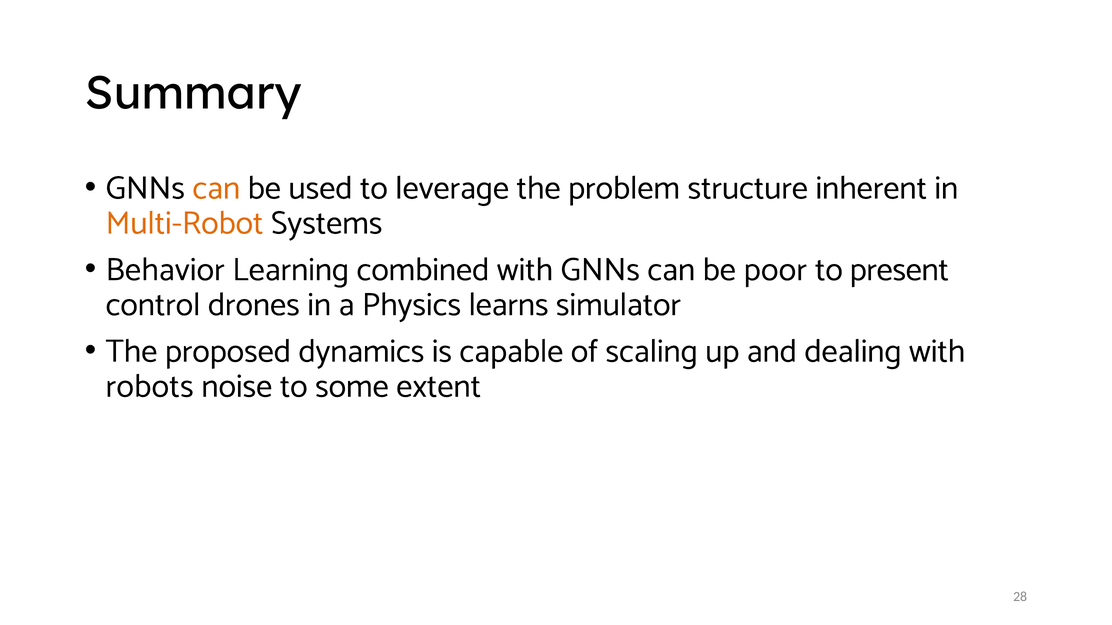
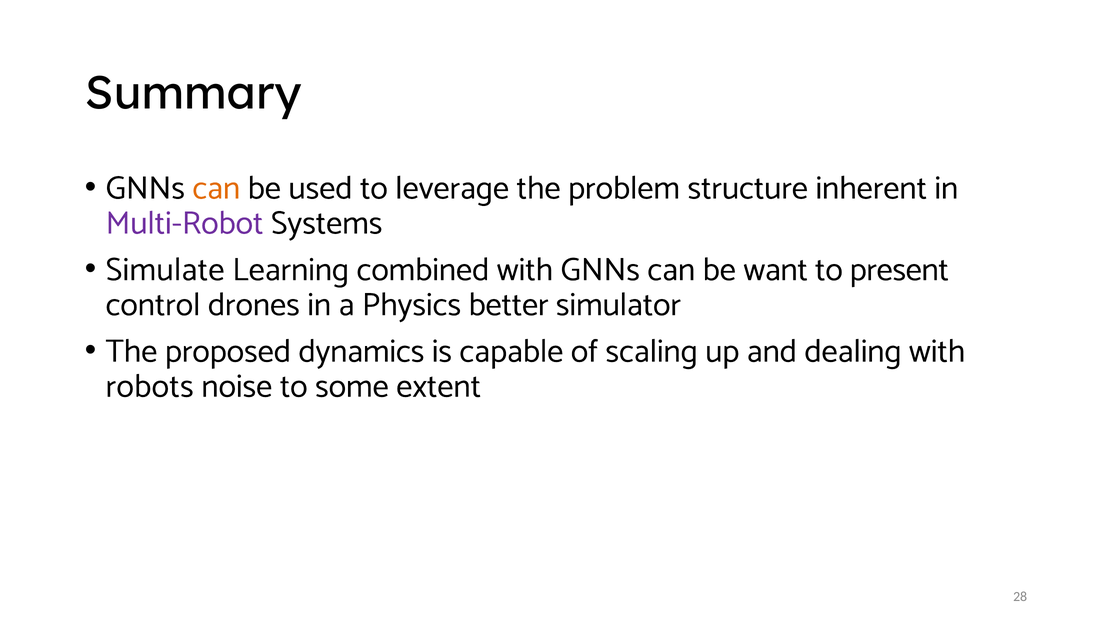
Multi-Robot colour: orange -> purple
Behavior: Behavior -> Simulate
poor: poor -> want
learns: learns -> better
